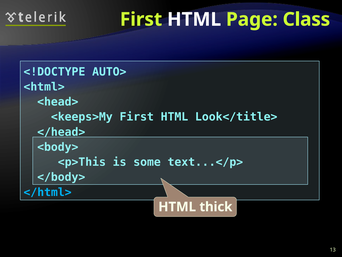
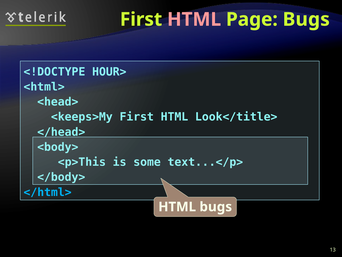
HTML at (194, 19) colour: white -> pink
Page Class: Class -> Bugs
AUTO>: AUTO> -> HOUR>
HTML thick: thick -> bugs
